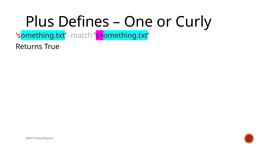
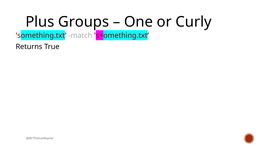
Defines: Defines -> Groups
